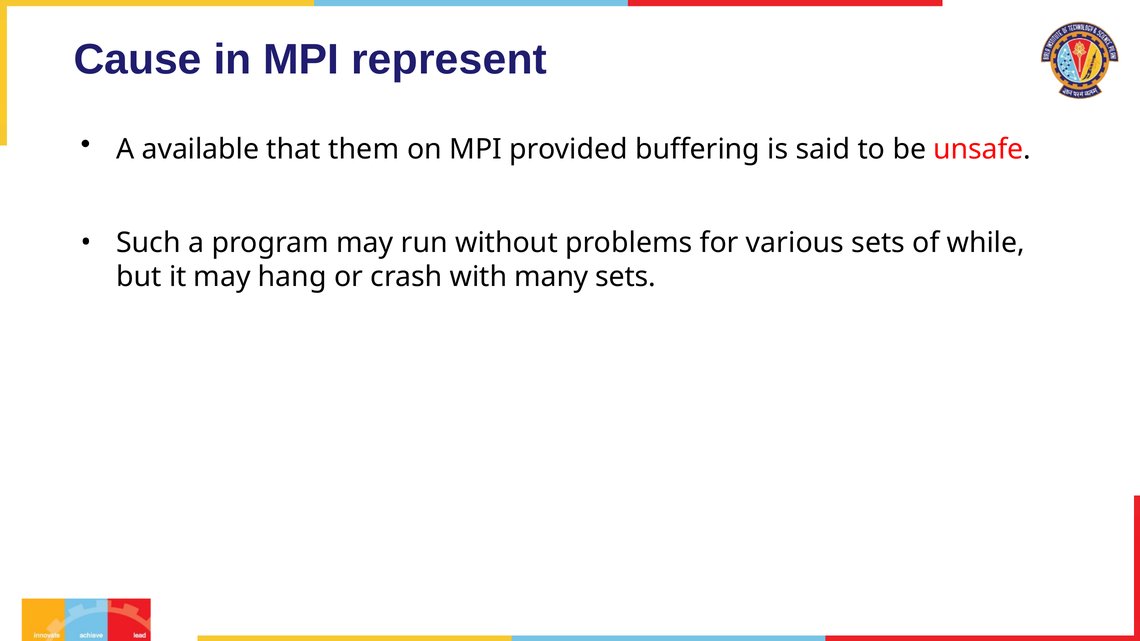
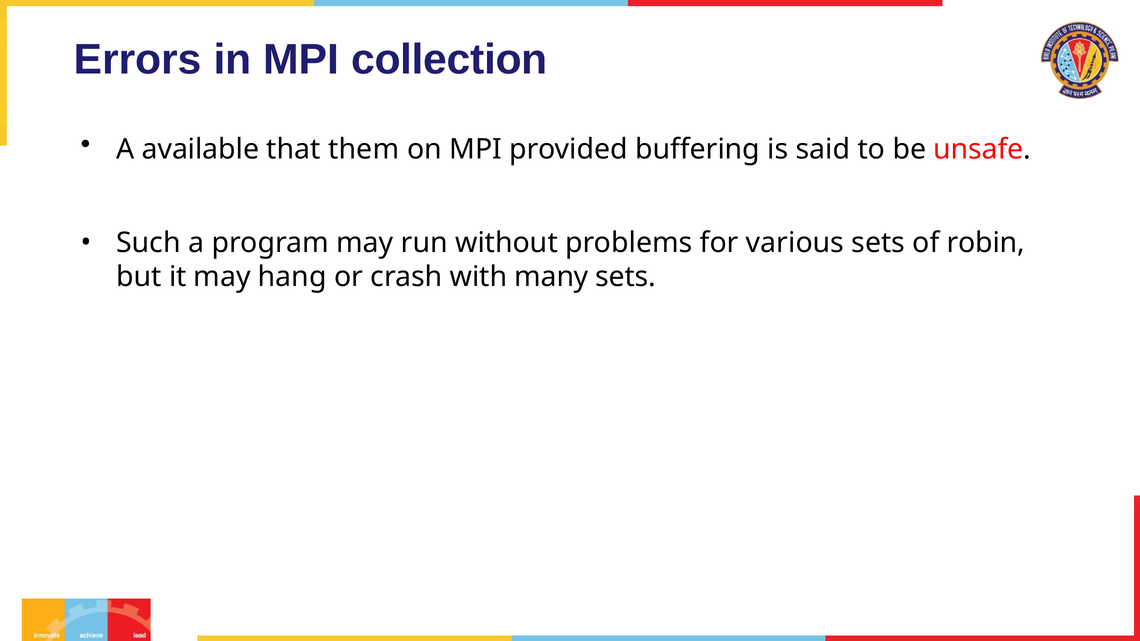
Cause: Cause -> Errors
represent: represent -> collection
while: while -> robin
